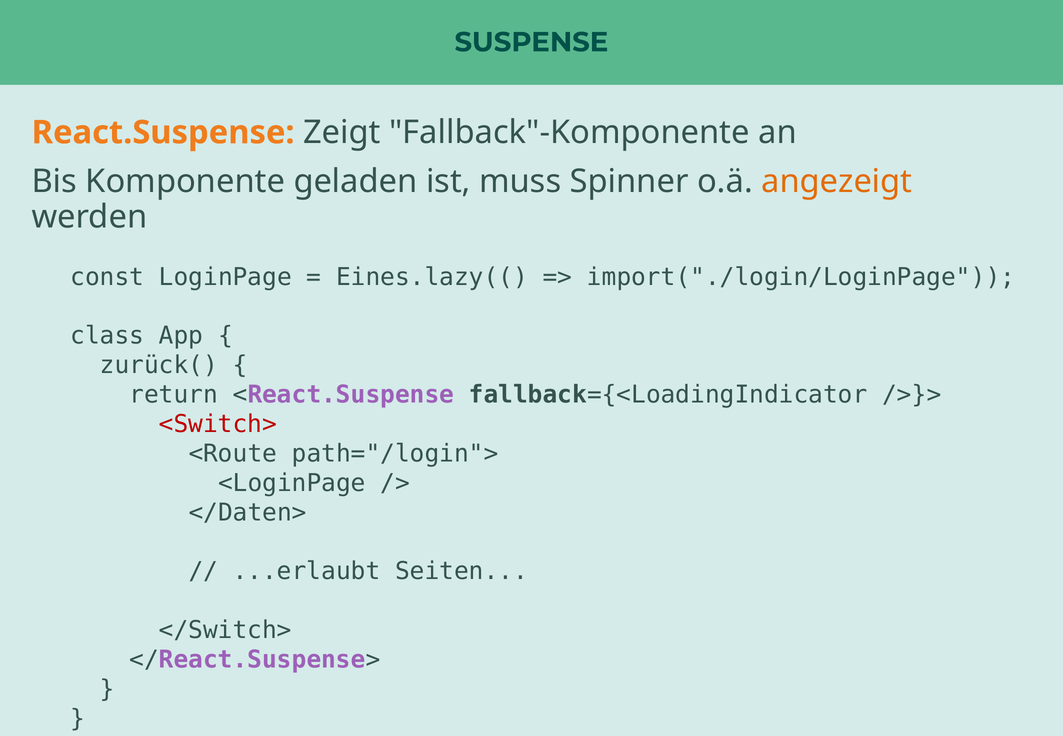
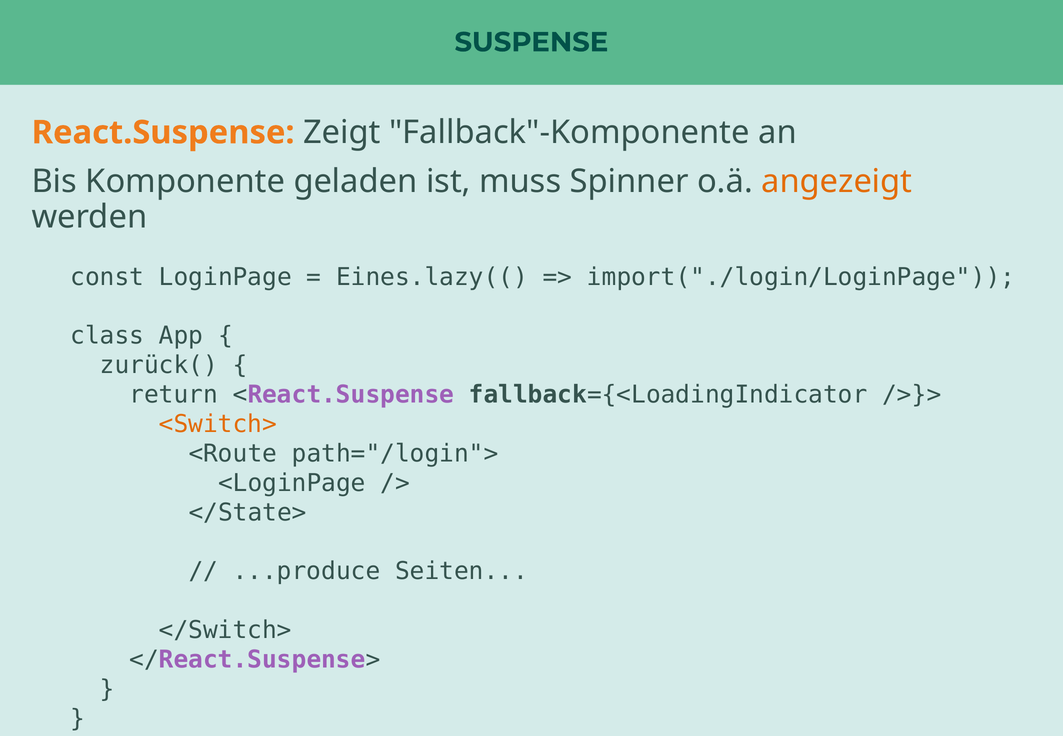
<Switch> colour: red -> orange
</Daten>: </Daten> -> </State>
...erlaubt: ...erlaubt -> ...produce
